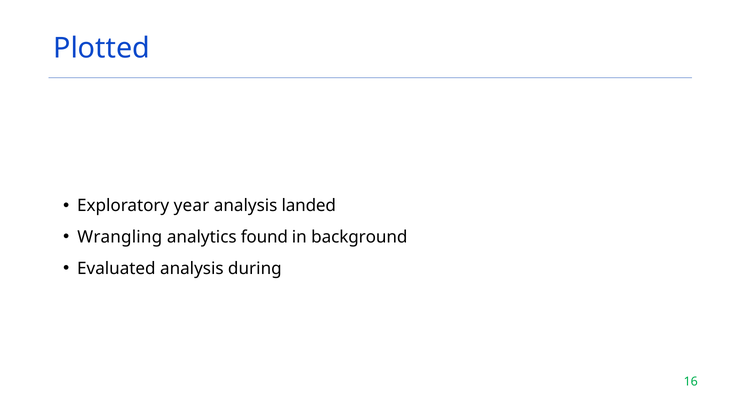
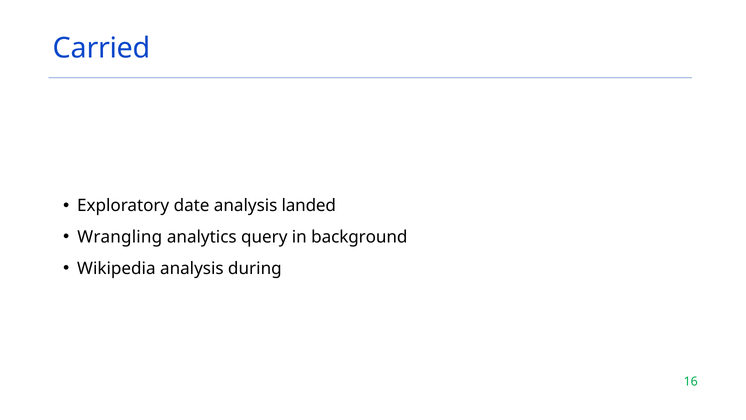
Plotted: Plotted -> Carried
year: year -> date
found: found -> query
Evaluated: Evaluated -> Wikipedia
